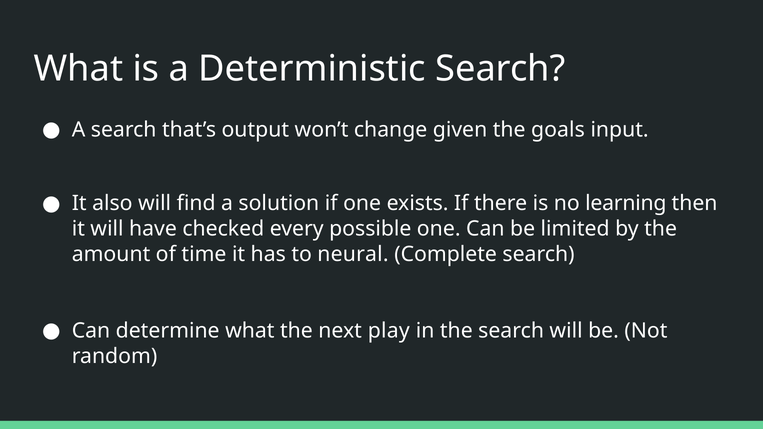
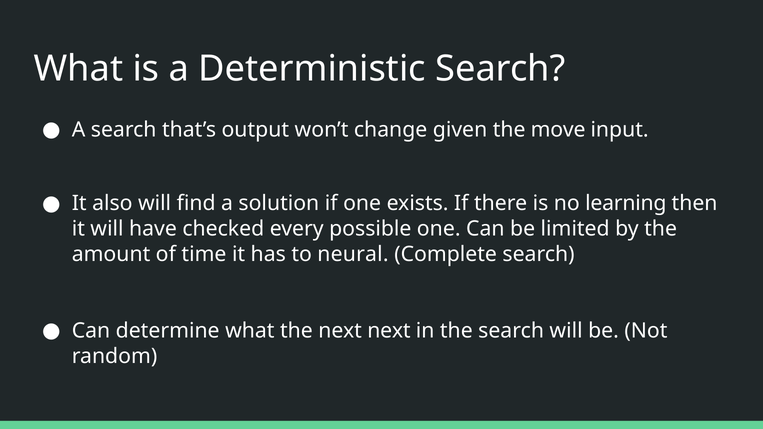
goals: goals -> move
next play: play -> next
